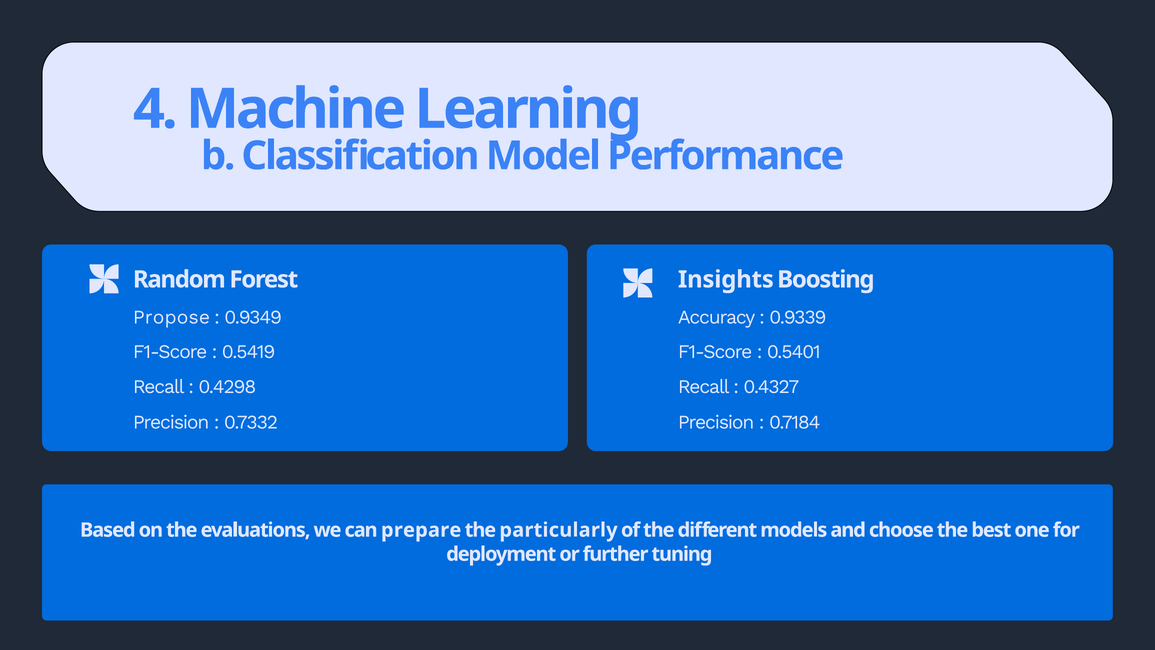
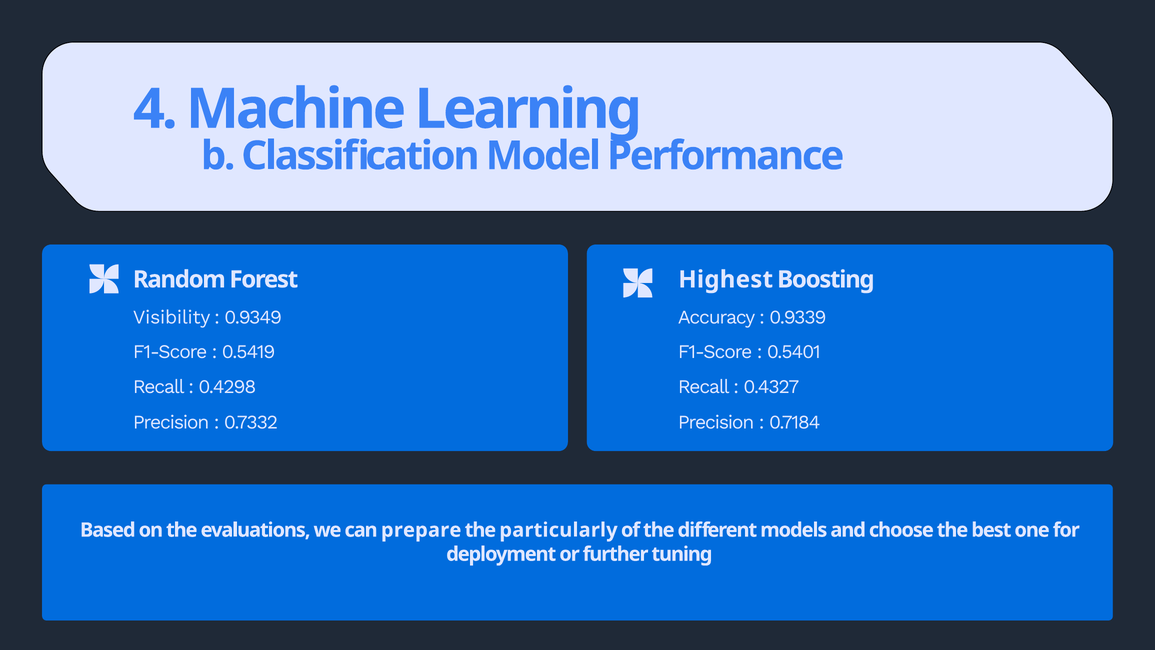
Insights: Insights -> Highest
Propose: Propose -> Visibility
